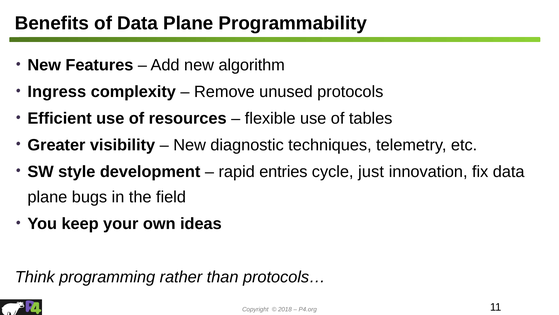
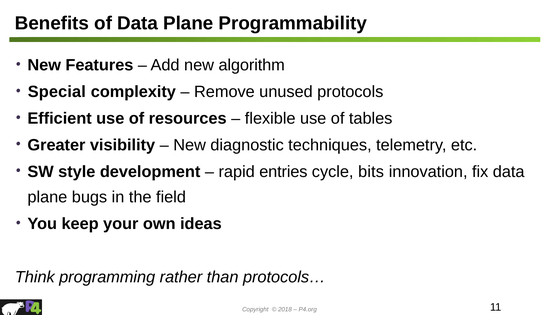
Ingress: Ingress -> Special
just: just -> bits
